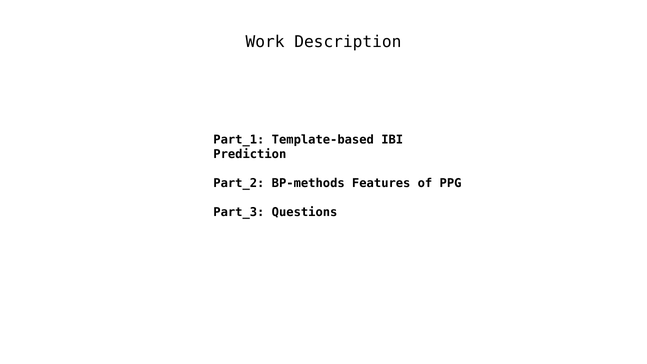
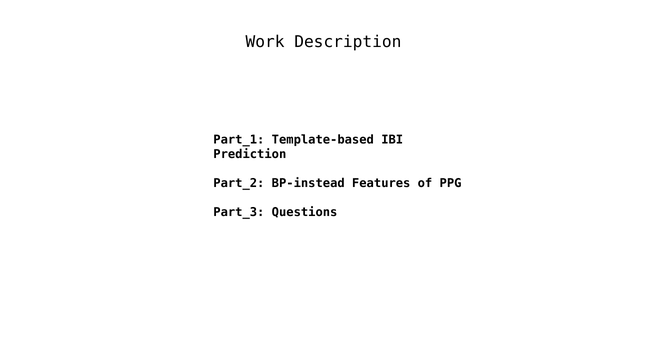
BP-methods: BP-methods -> BP-instead
